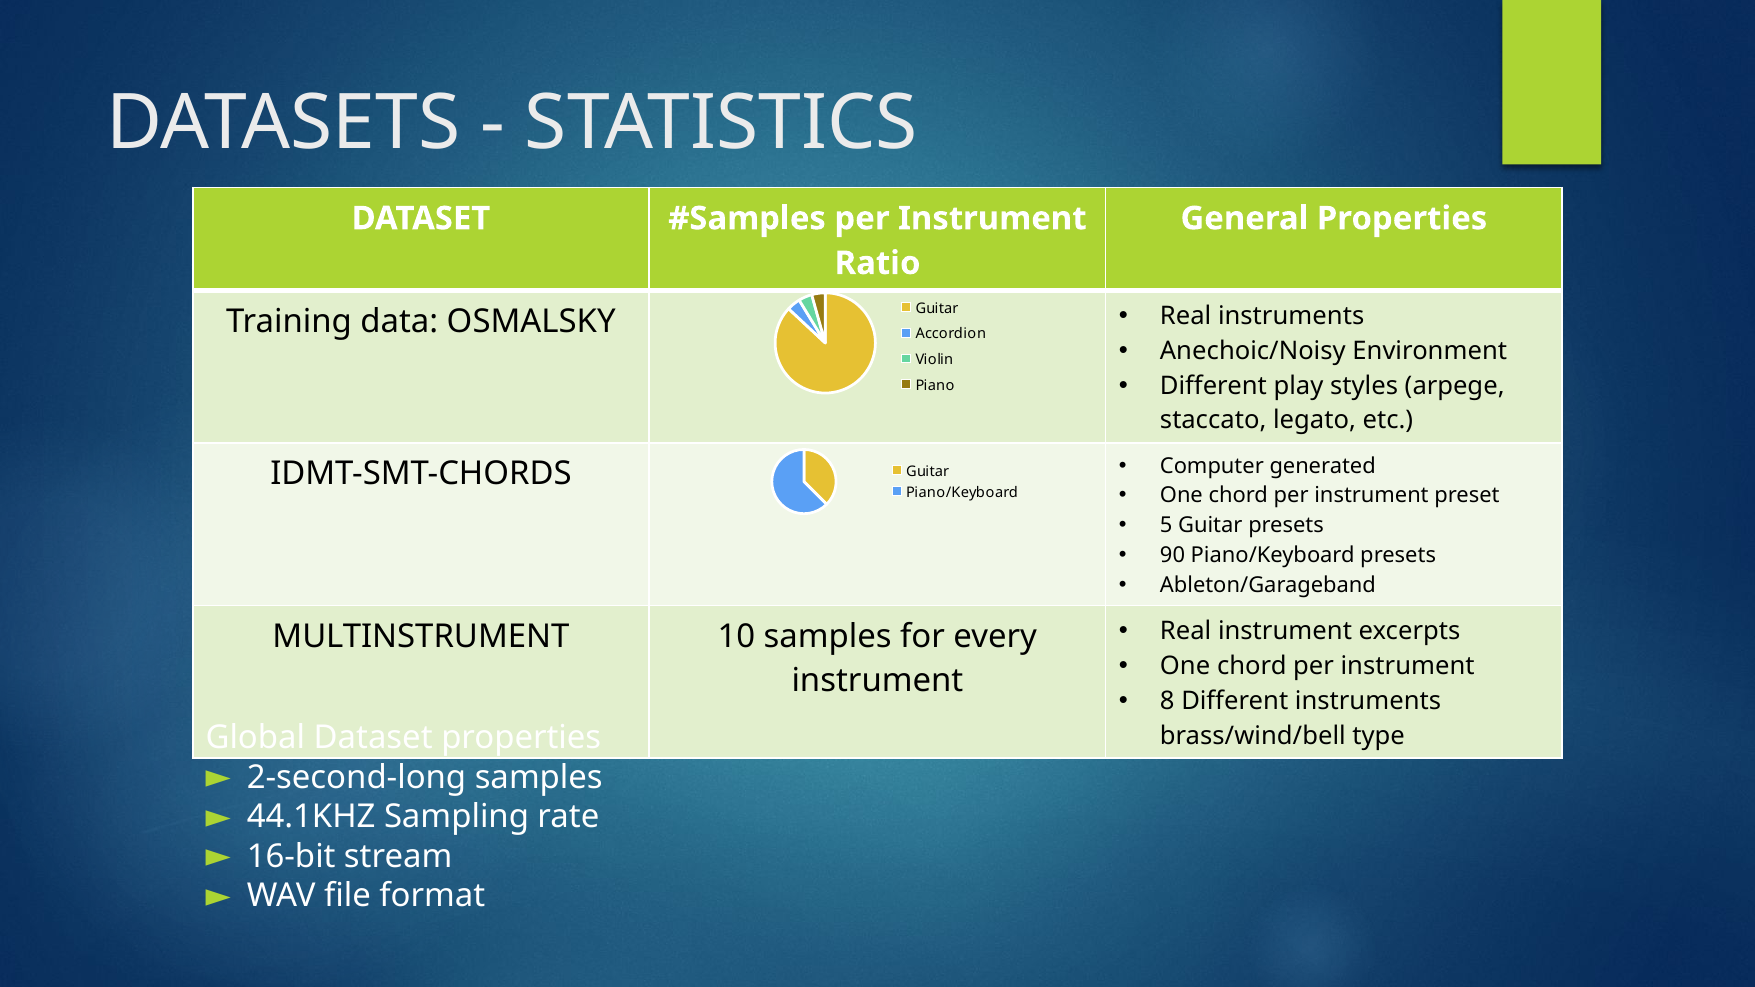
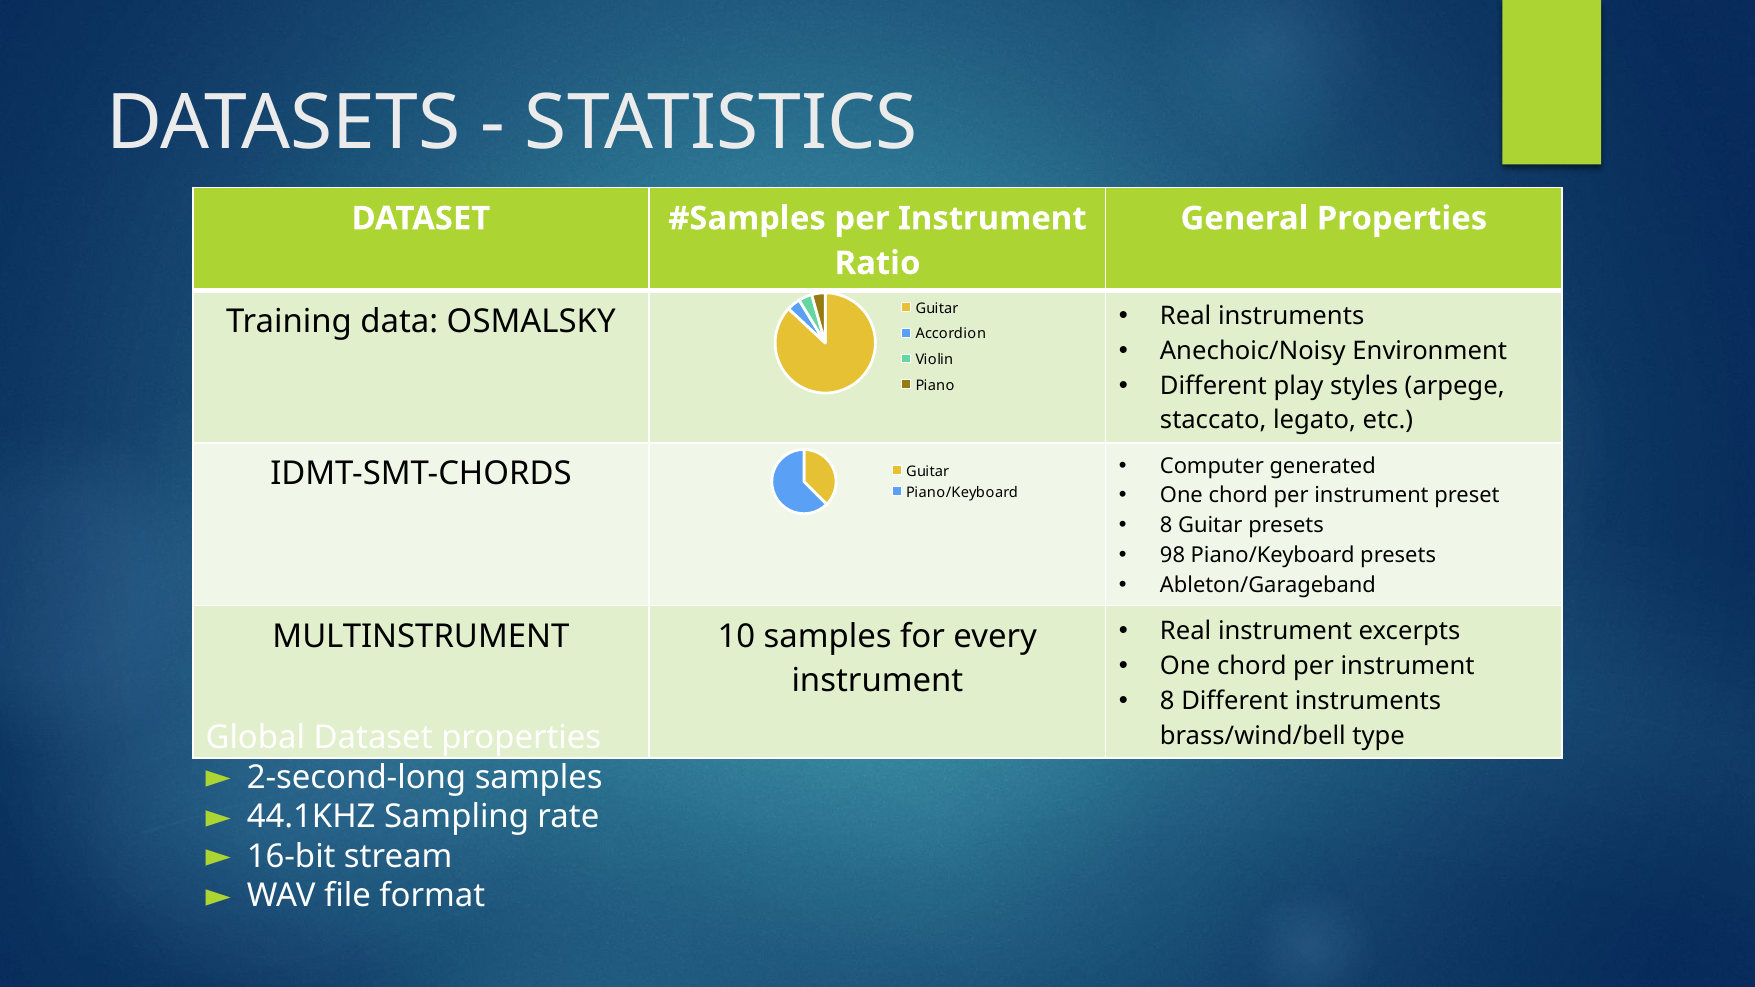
5 at (1166, 526): 5 -> 8
90: 90 -> 98
